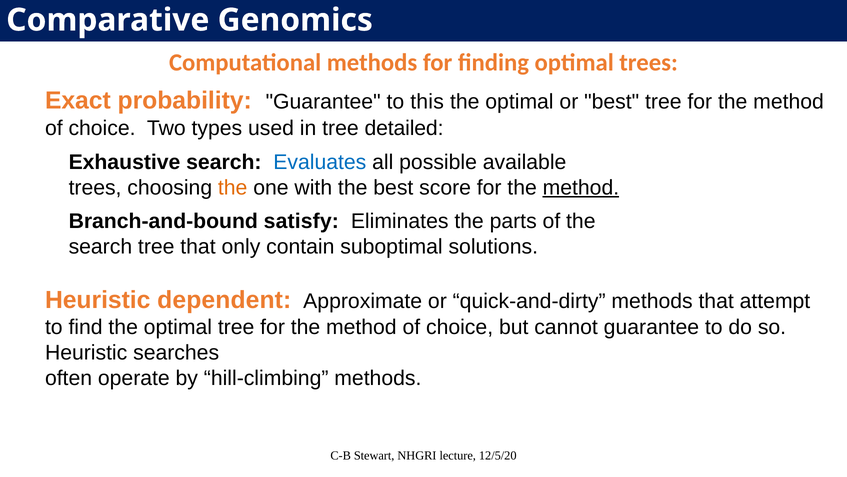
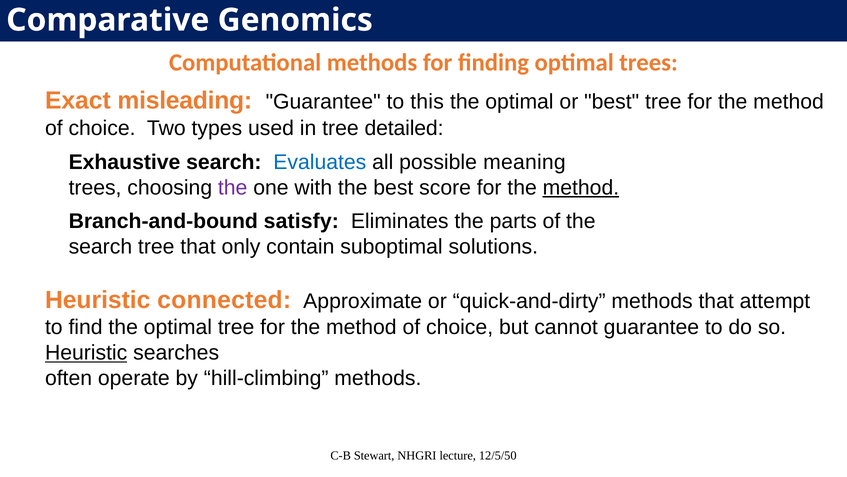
probability: probability -> misleading
available: available -> meaning
the at (233, 187) colour: orange -> purple
dependent: dependent -> connected
Heuristic at (86, 352) underline: none -> present
12/5/20: 12/5/20 -> 12/5/50
